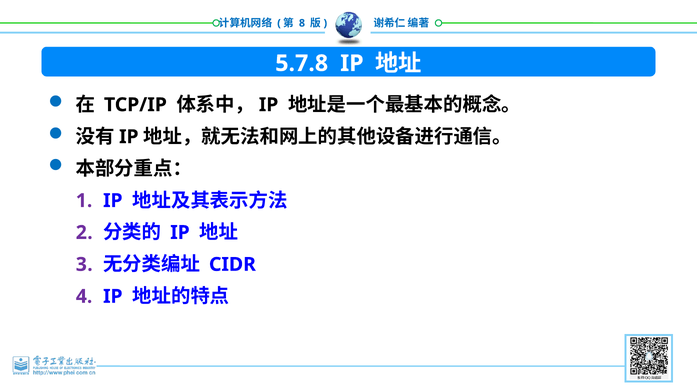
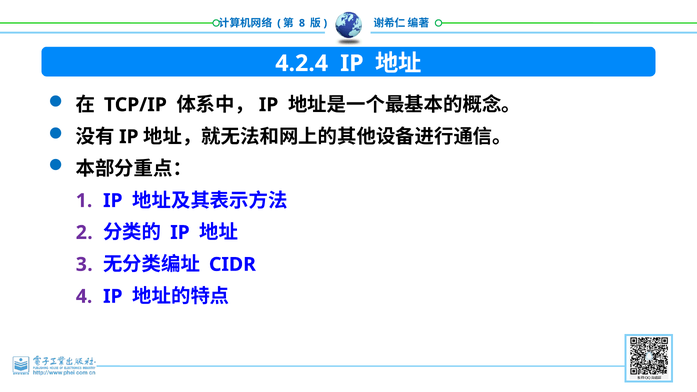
5.7.8: 5.7.8 -> 4.2.4
